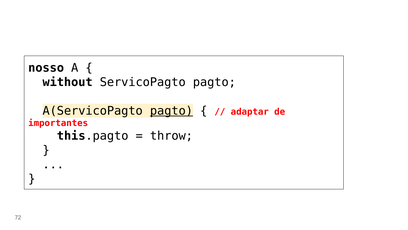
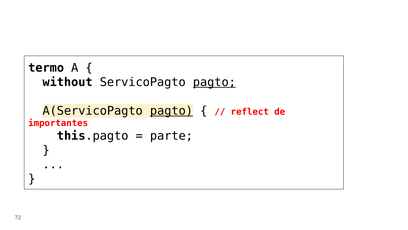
nosso: nosso -> termo
pagto at (214, 82) underline: none -> present
adaptar: adaptar -> reflect
throw: throw -> parte
